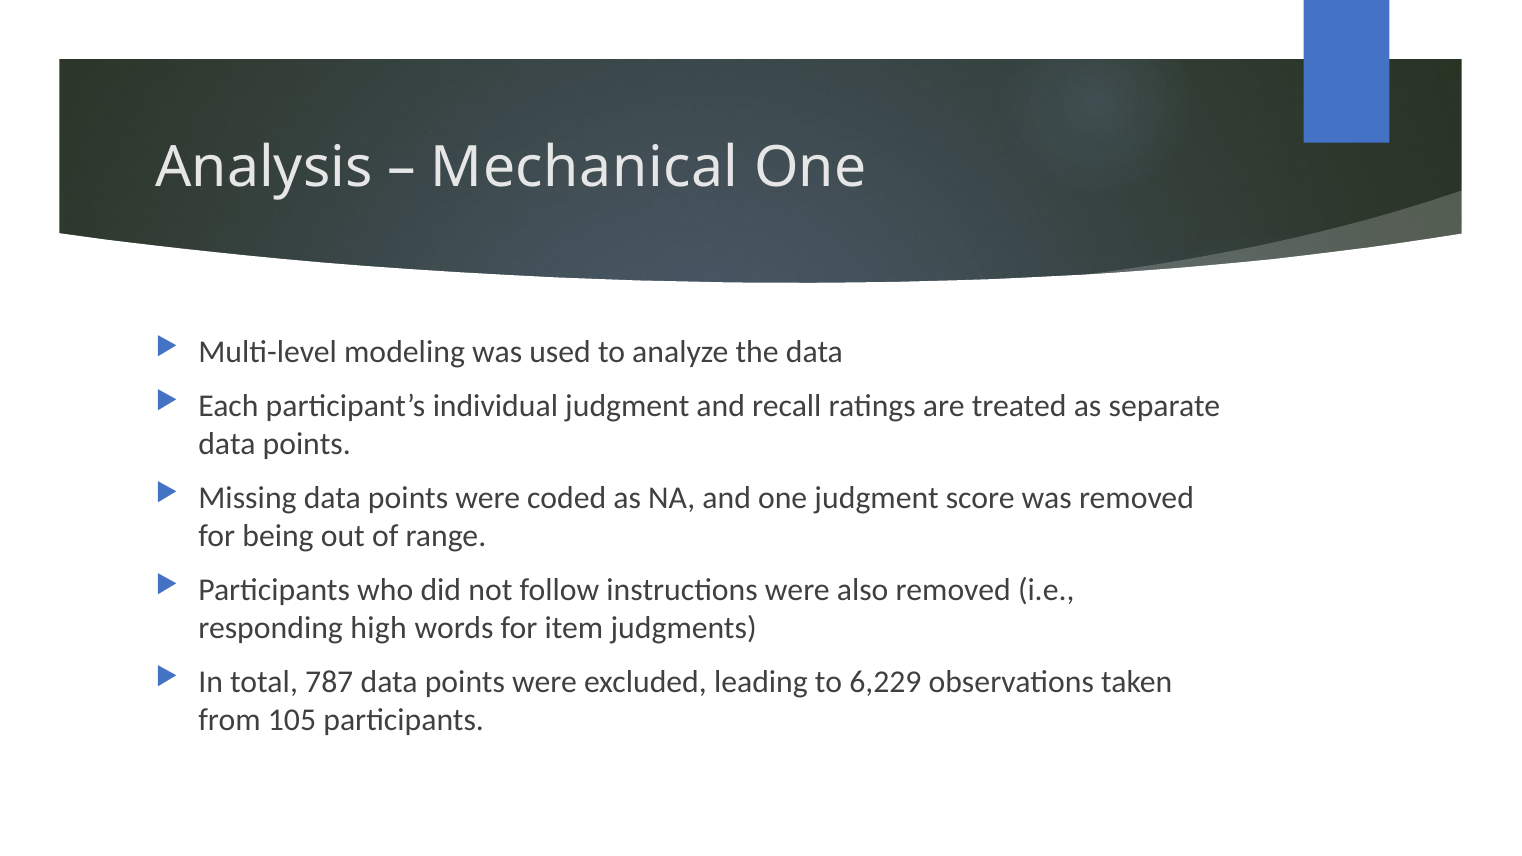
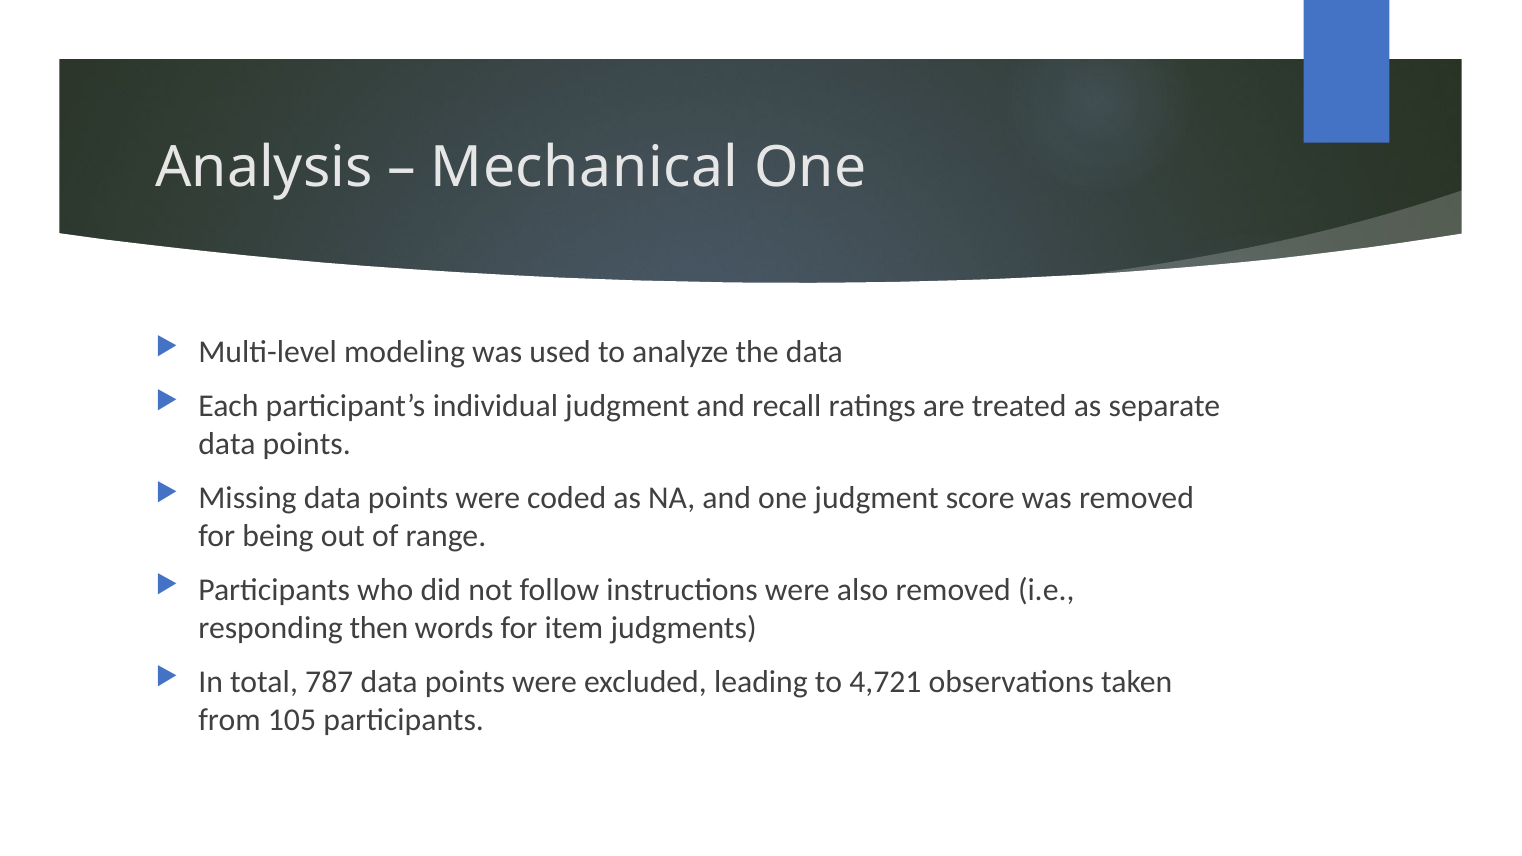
high: high -> then
6,229: 6,229 -> 4,721
